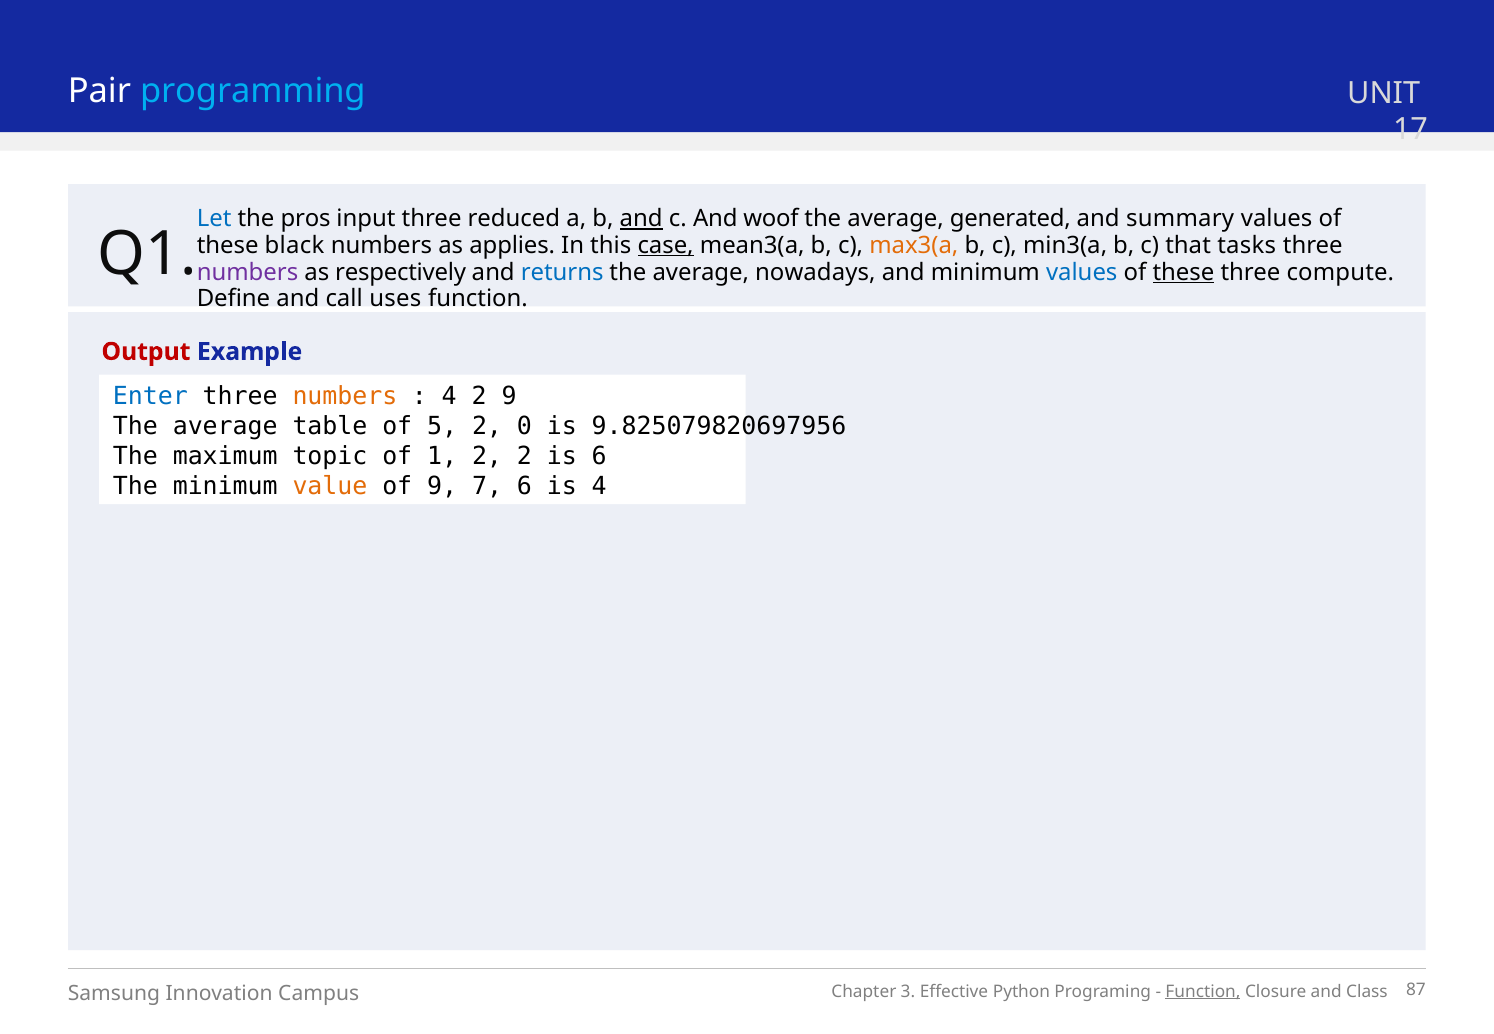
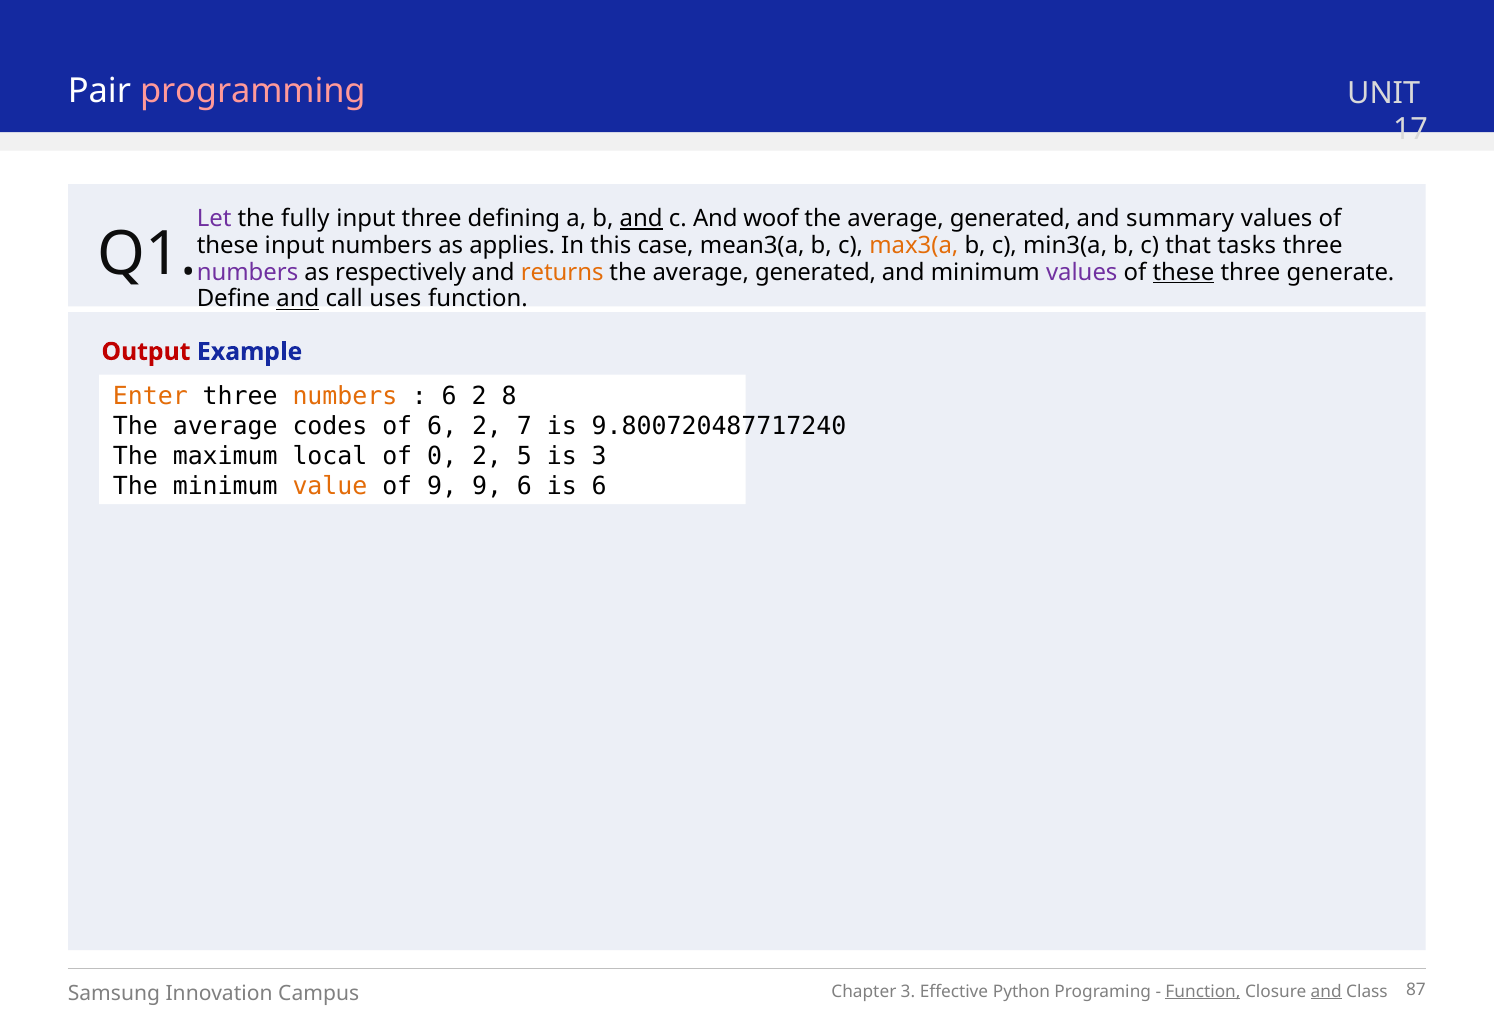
programming colour: light blue -> pink
Let colour: blue -> purple
pros: pros -> fully
reduced: reduced -> defining
these black: black -> input
case underline: present -> none
returns colour: blue -> orange
nowadays at (815, 272): nowadays -> generated
values at (1082, 272) colour: blue -> purple
compute: compute -> generate
and at (298, 299) underline: none -> present
Enter colour: blue -> orange
4 at (449, 396): 4 -> 6
2 9: 9 -> 8
table: table -> codes
of 5: 5 -> 6
0: 0 -> 7
9.825079820697956: 9.825079820697956 -> 9.800720487717240
topic: topic -> local
1: 1 -> 0
2 2: 2 -> 5
is 6: 6 -> 3
9 7: 7 -> 9
is 4: 4 -> 6
and at (1326, 992) underline: none -> present
